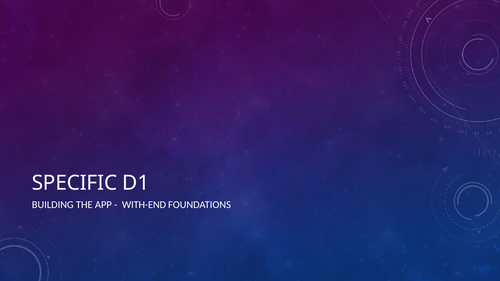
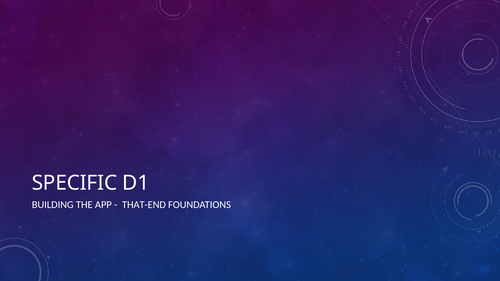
WITH-END: WITH-END -> THAT-END
